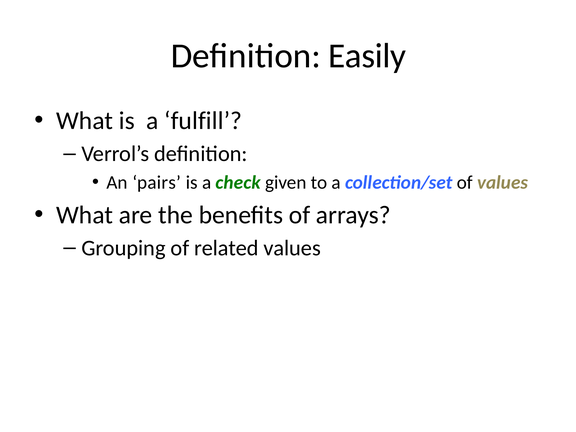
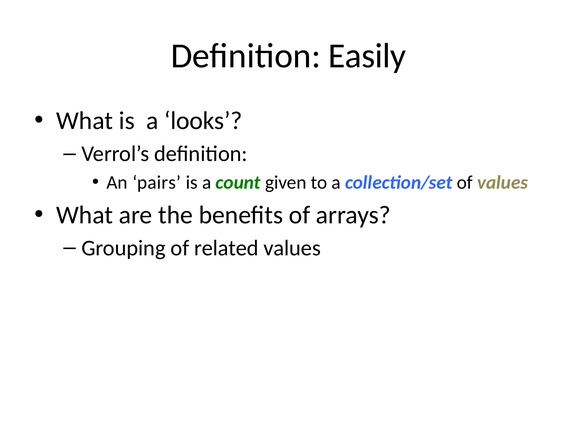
fulfill: fulfill -> looks
check: check -> count
